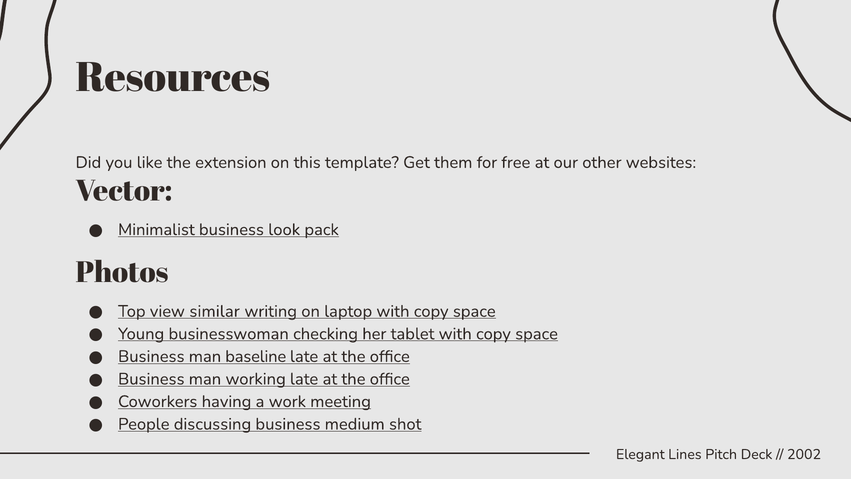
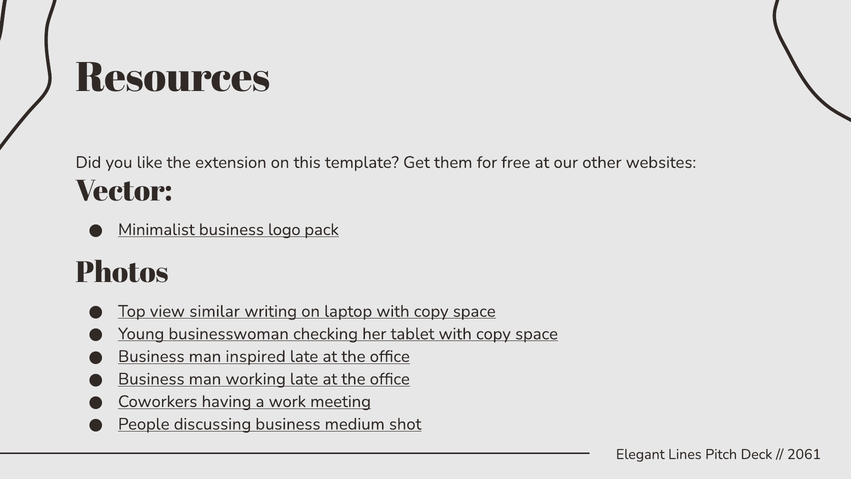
look: look -> logo
baseline: baseline -> inspired
2002: 2002 -> 2061
